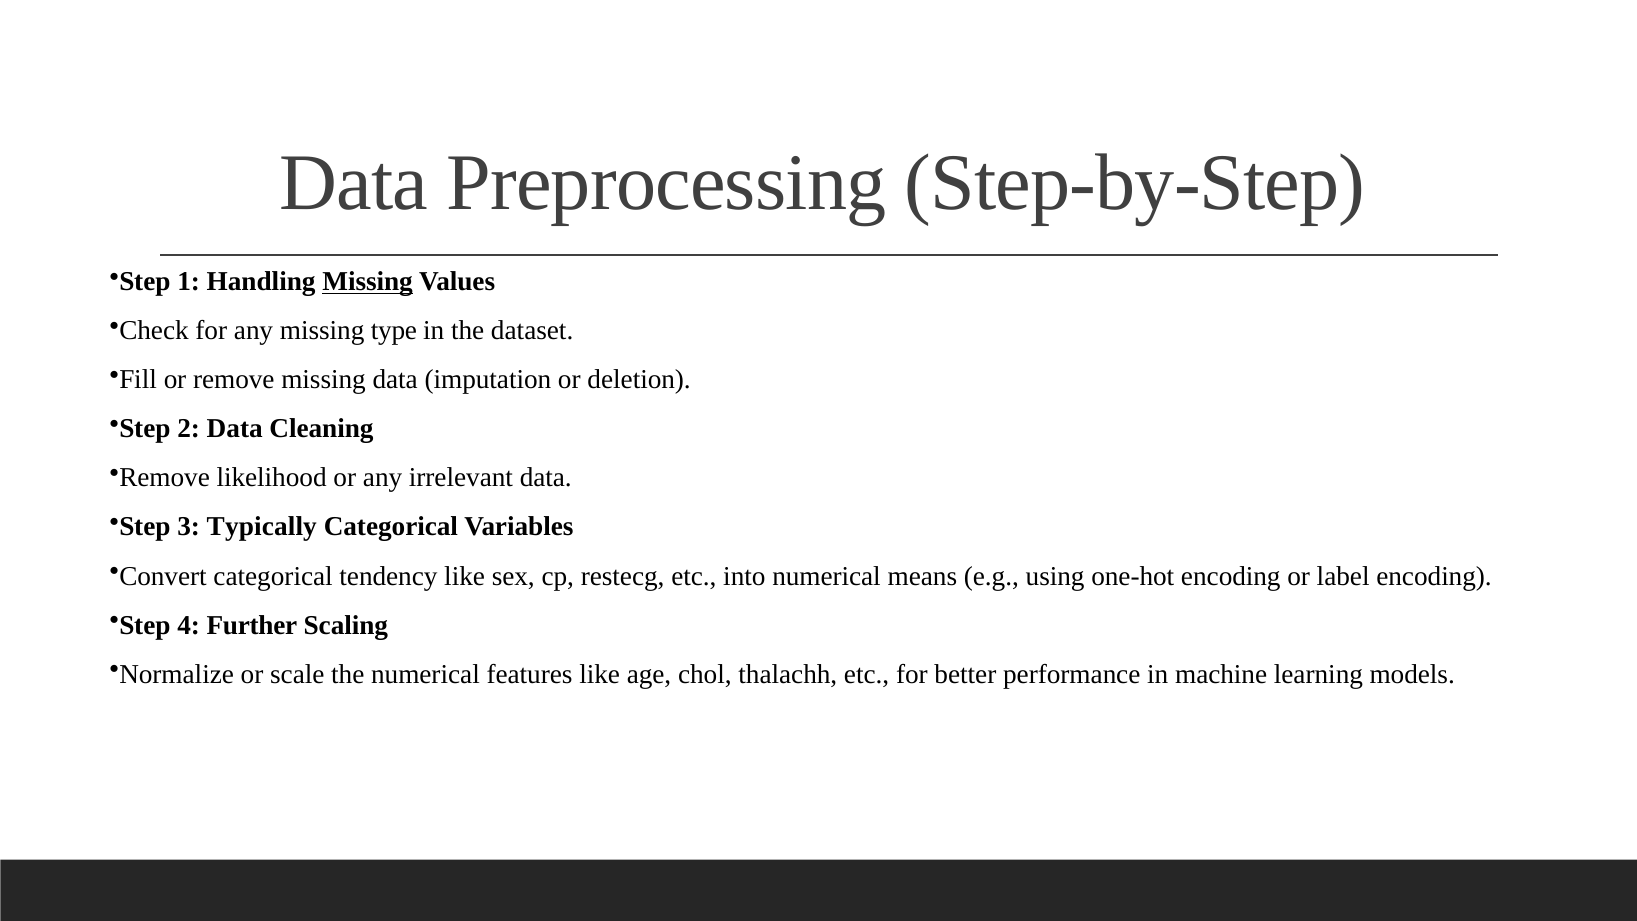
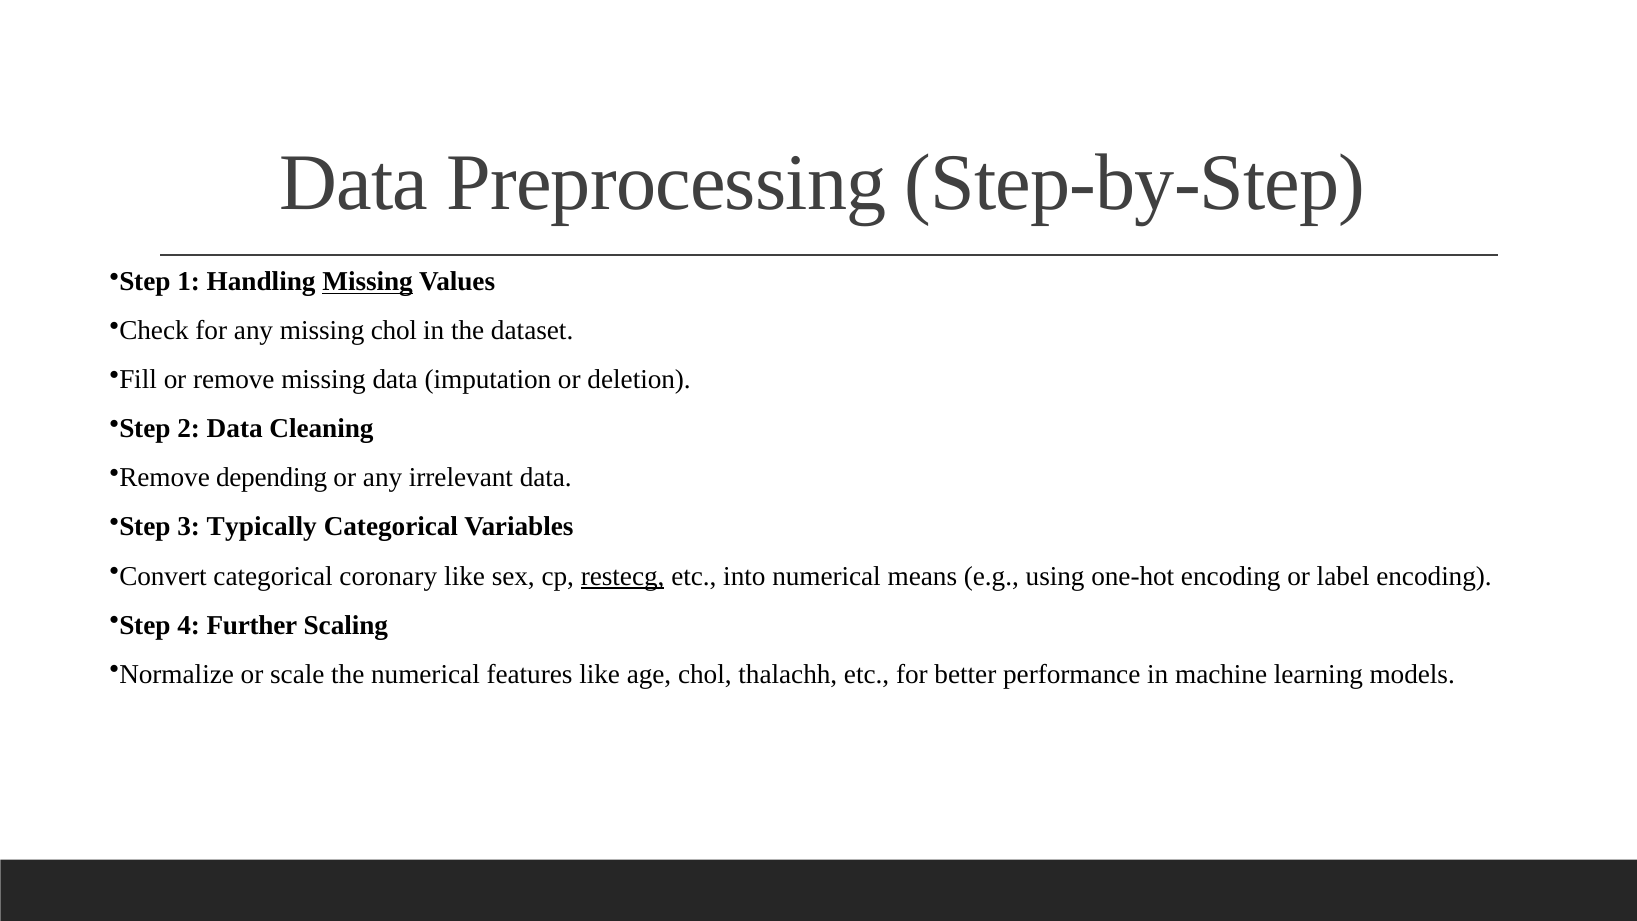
missing type: type -> chol
likelihood: likelihood -> depending
tendency: tendency -> coronary
restecg underline: none -> present
